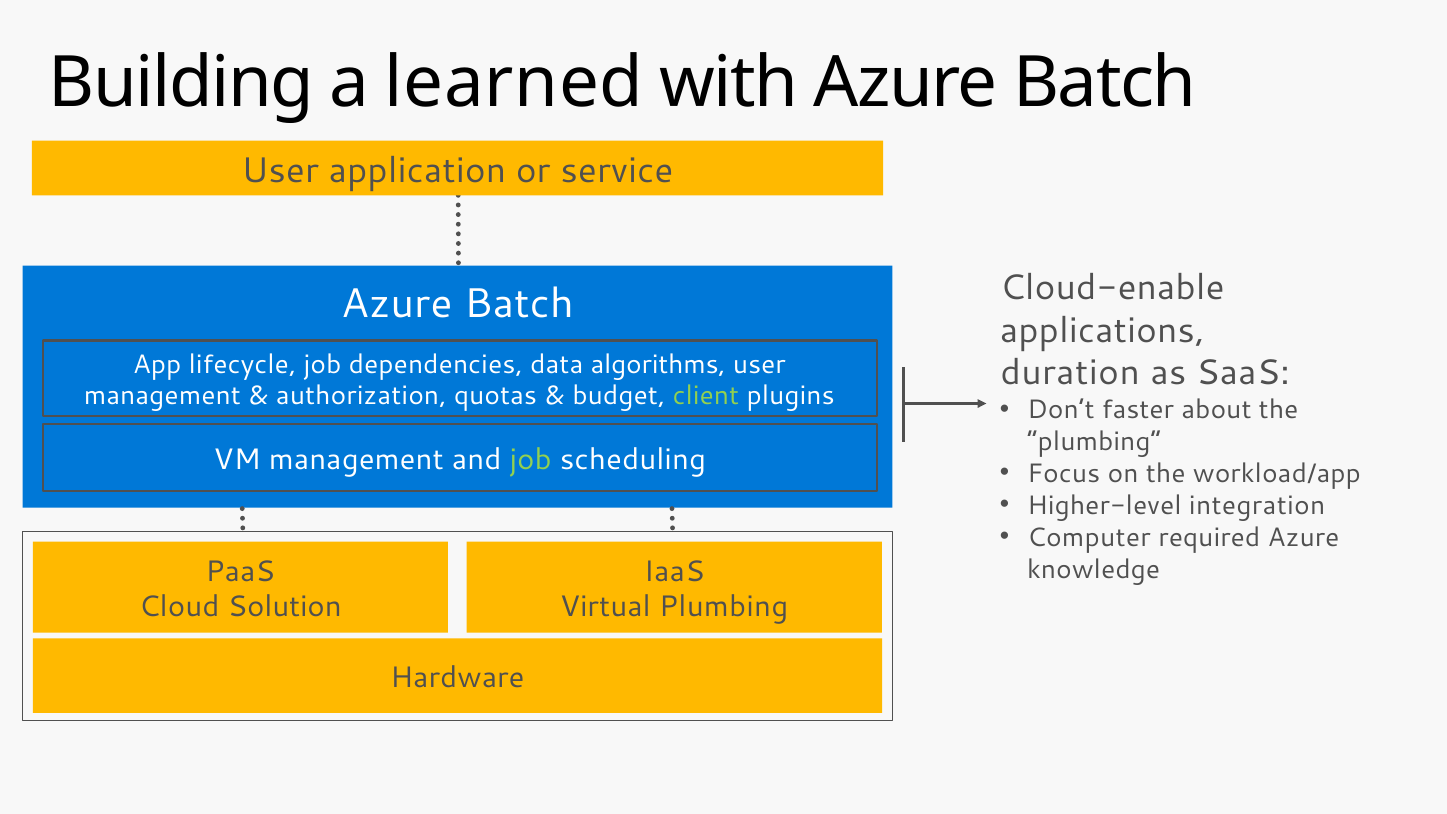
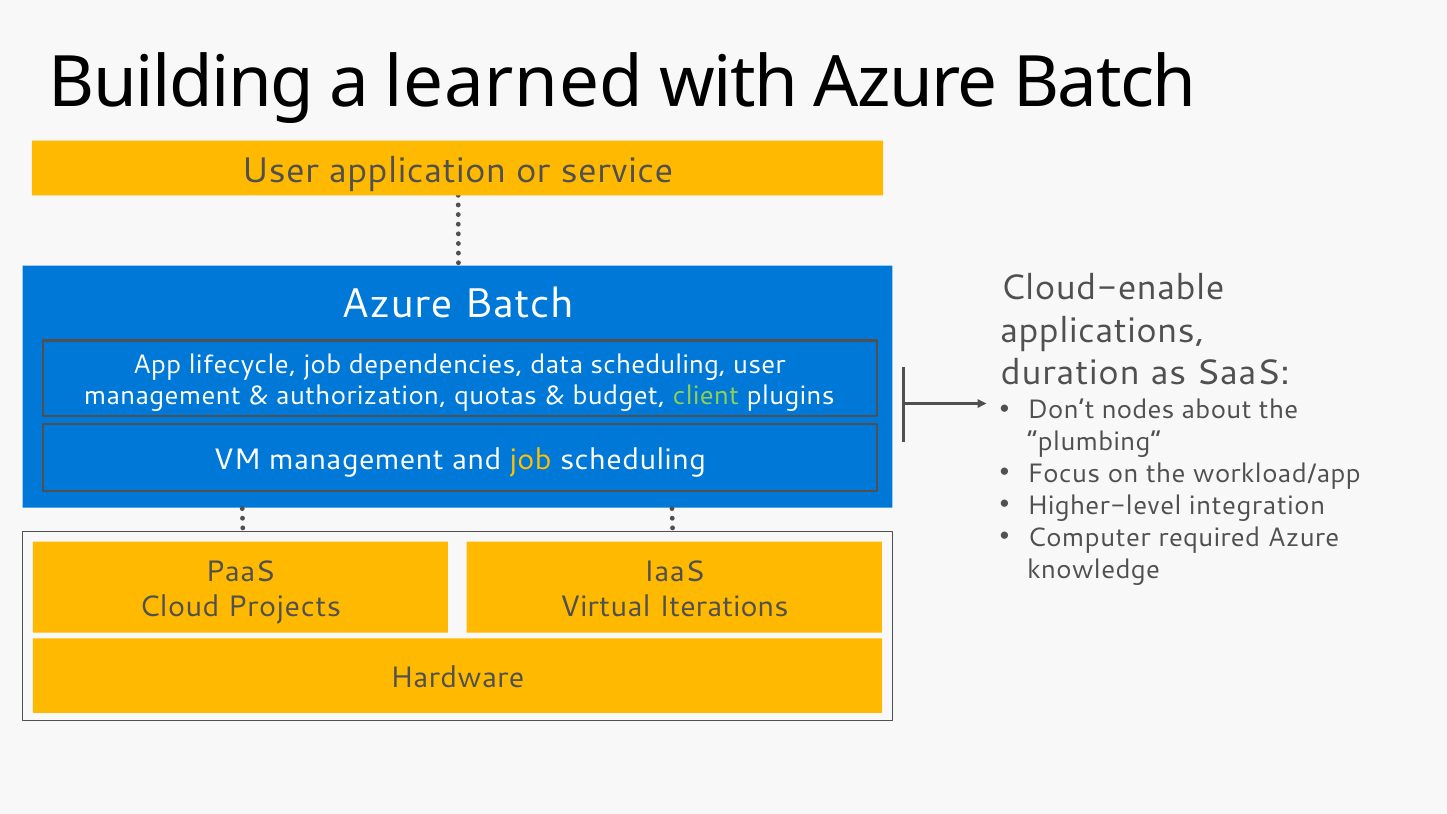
data algorithms: algorithms -> scheduling
faster: faster -> nodes
job at (531, 460) colour: light green -> yellow
Solution: Solution -> Projects
Virtual Plumbing: Plumbing -> Iterations
